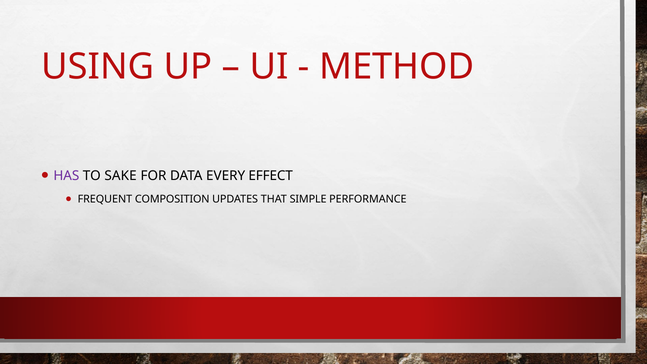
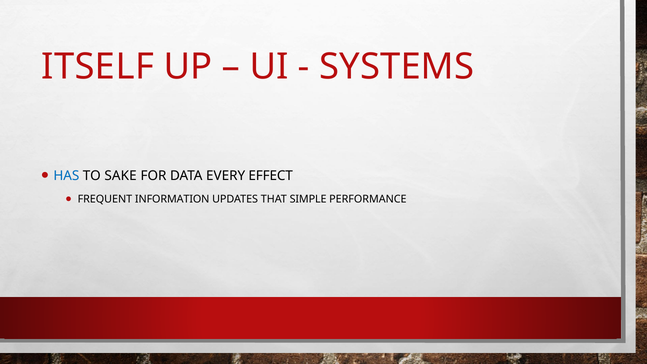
USING: USING -> ITSELF
METHOD: METHOD -> SYSTEMS
HAS colour: purple -> blue
COMPOSITION: COMPOSITION -> INFORMATION
